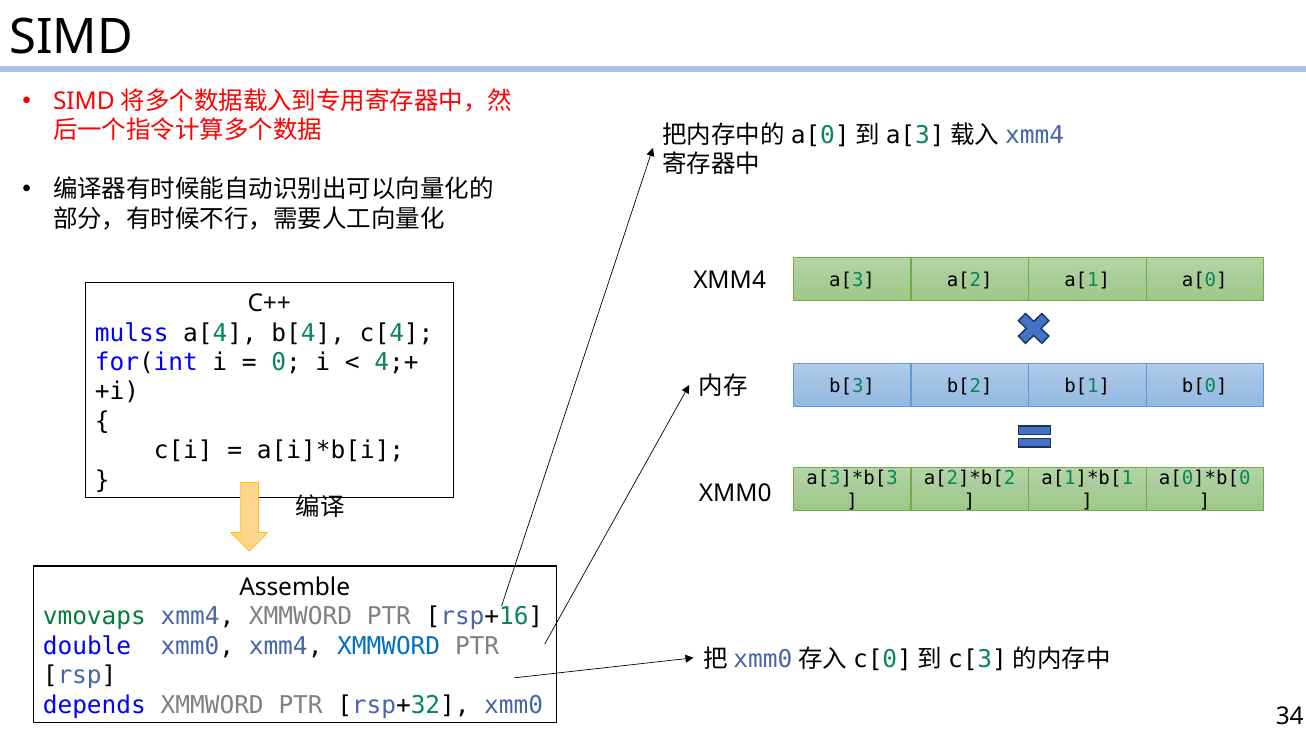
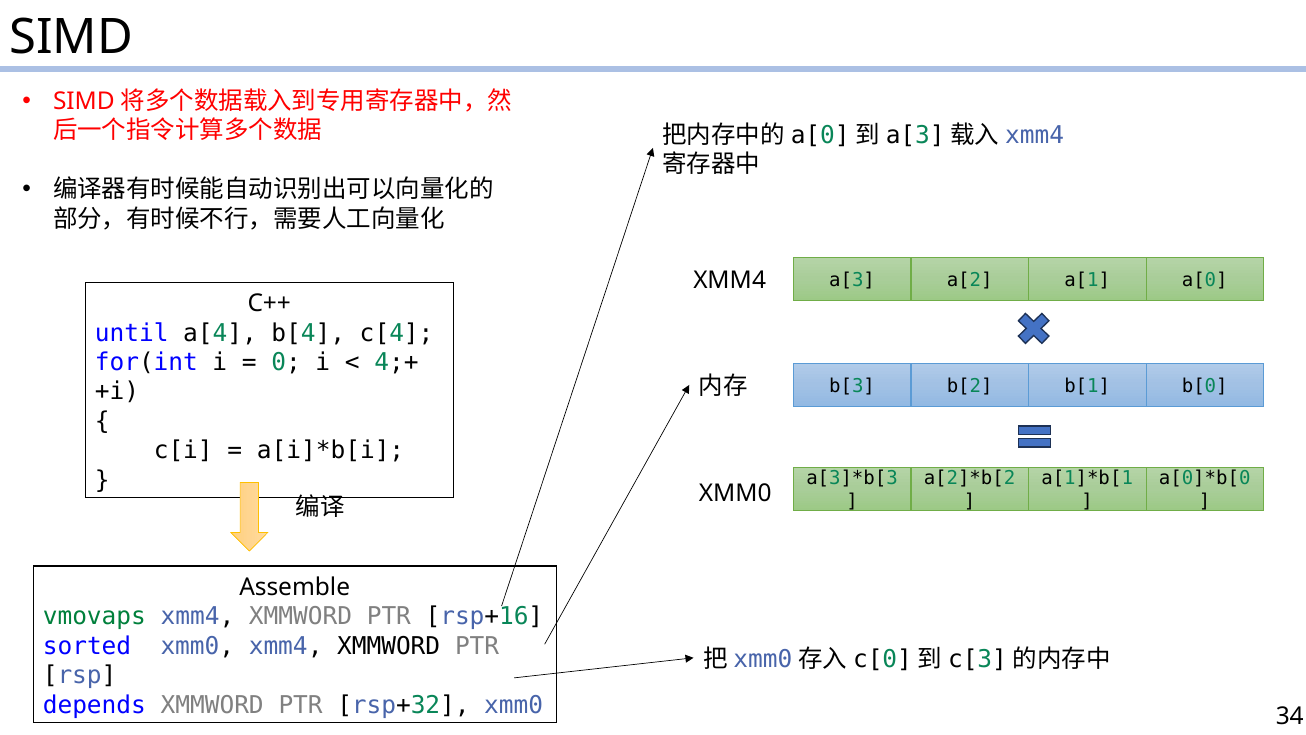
mulss: mulss -> until
double: double -> sorted
XMMWORD at (389, 646) colour: blue -> black
